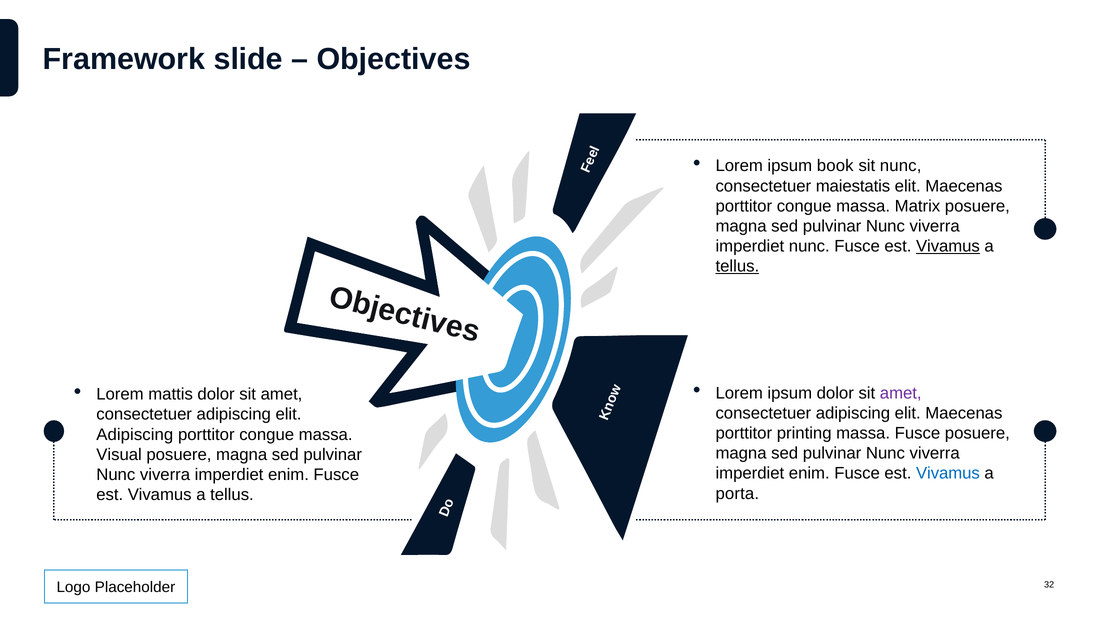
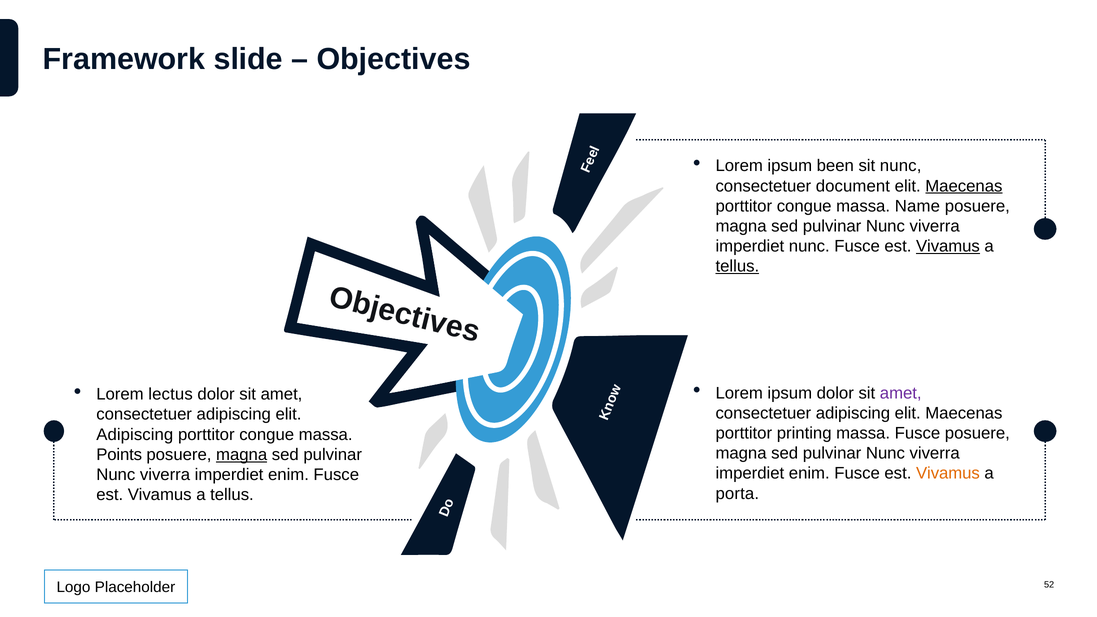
book: book -> been
maiestatis: maiestatis -> document
Maecenas at (964, 186) underline: none -> present
Matrix: Matrix -> Name
mattis: mattis -> lectus
Visual: Visual -> Points
magna at (242, 455) underline: none -> present
Vivamus at (948, 473) colour: blue -> orange
32: 32 -> 52
